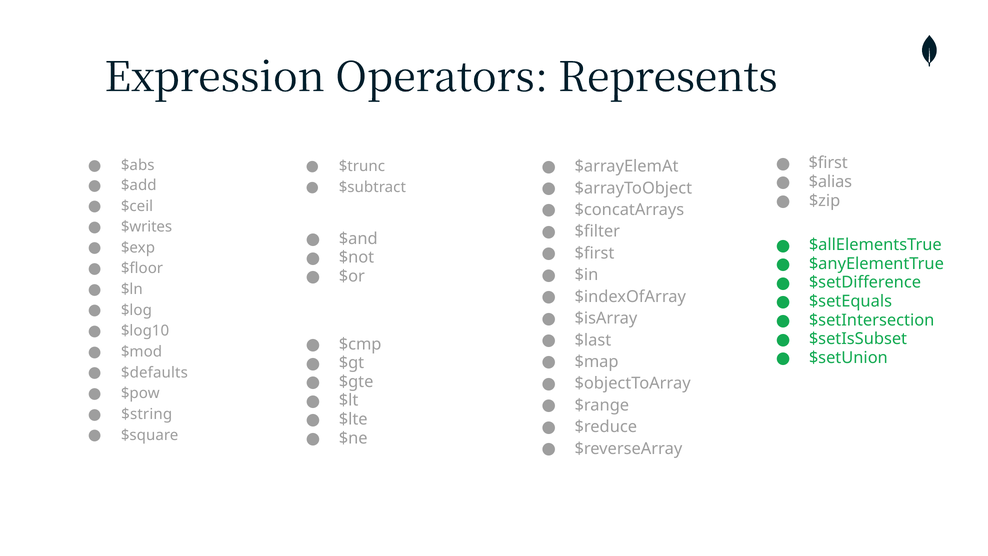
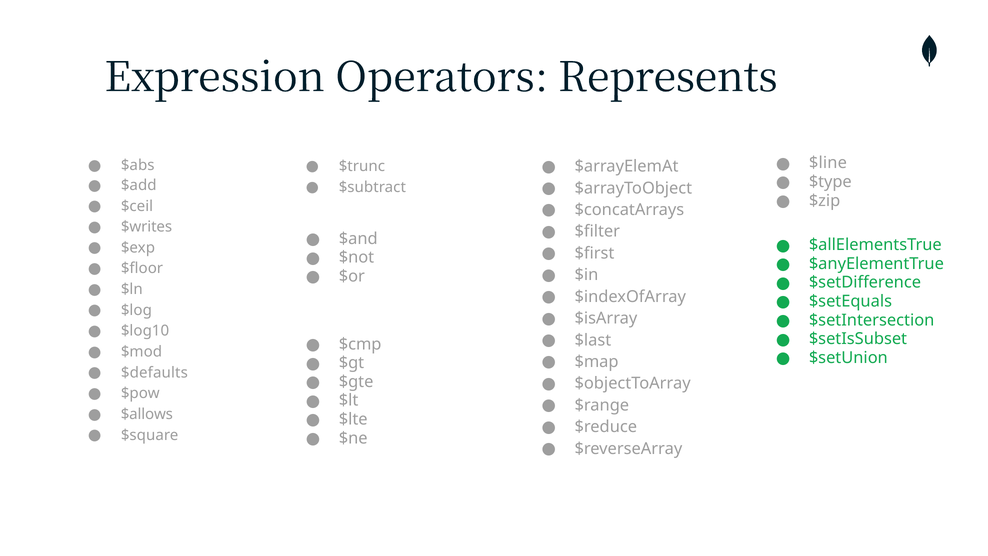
$first at (828, 163): $first -> $line
$alias: $alias -> $type
$string: $string -> $allows
